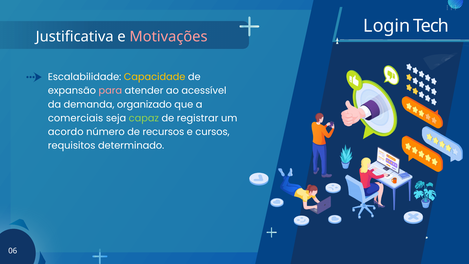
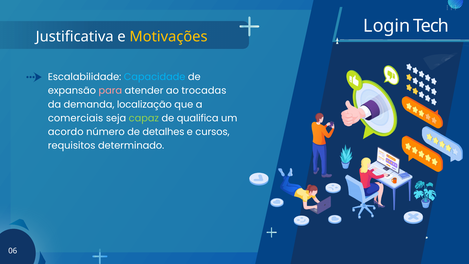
Motivações colour: pink -> yellow
Capacidade colour: yellow -> light blue
acessível: acessível -> trocadas
organizado: organizado -> localização
registrar: registrar -> qualifica
recursos: recursos -> detalhes
